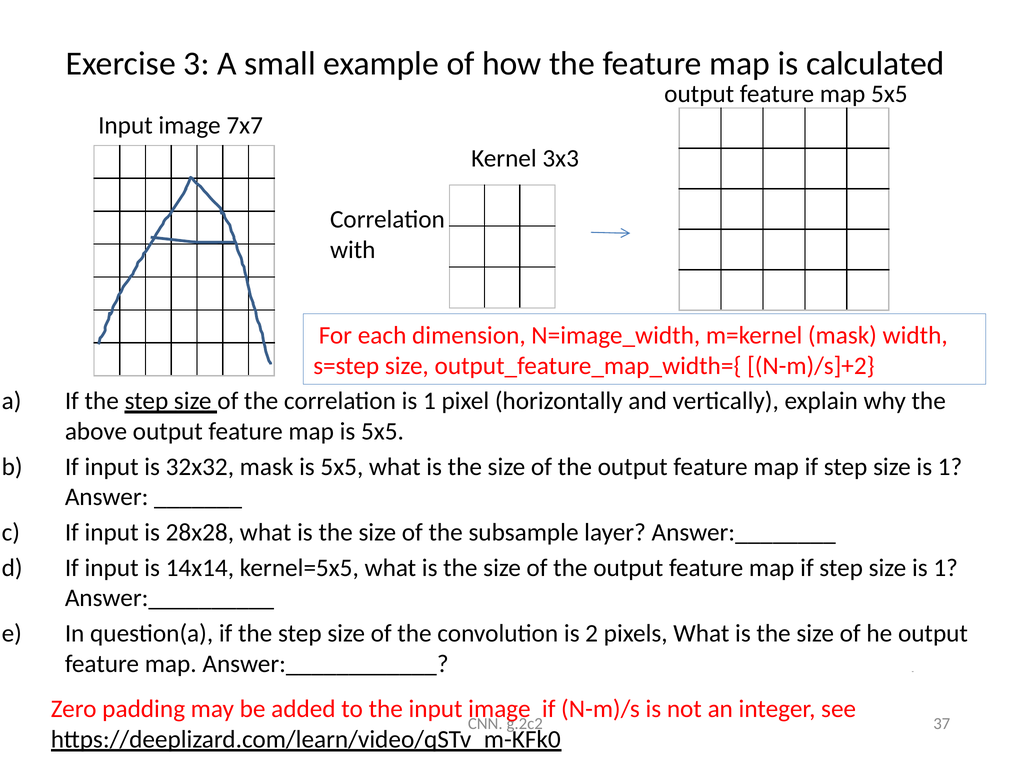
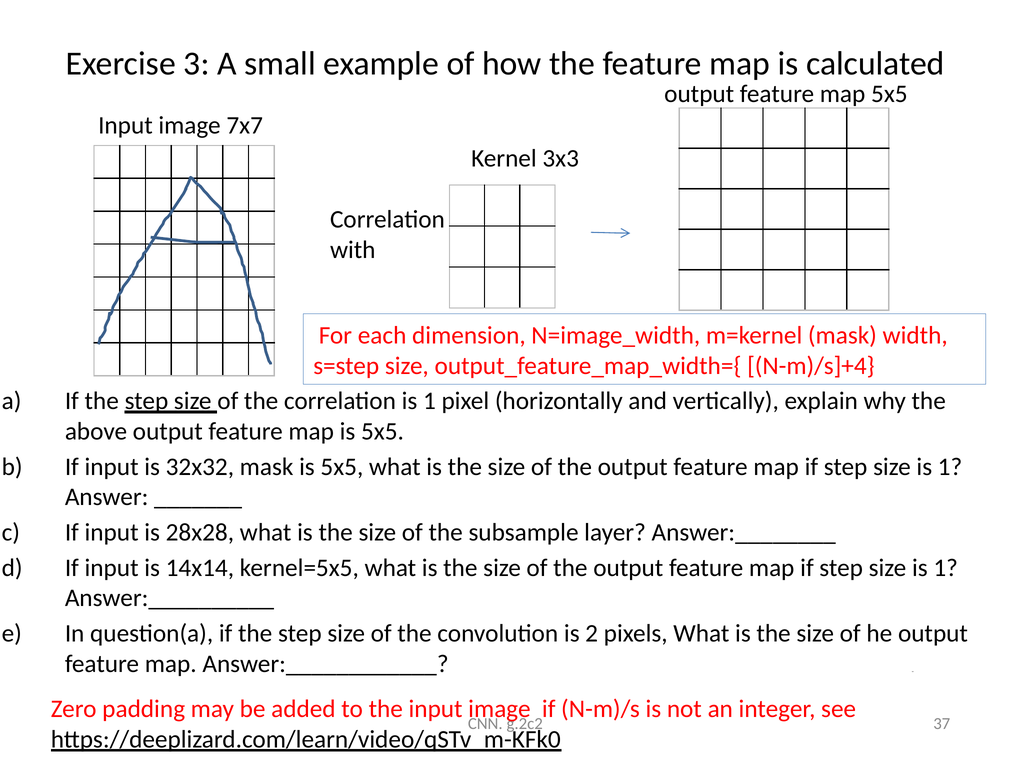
N-m)/s]+2: N-m)/s]+2 -> N-m)/s]+4
